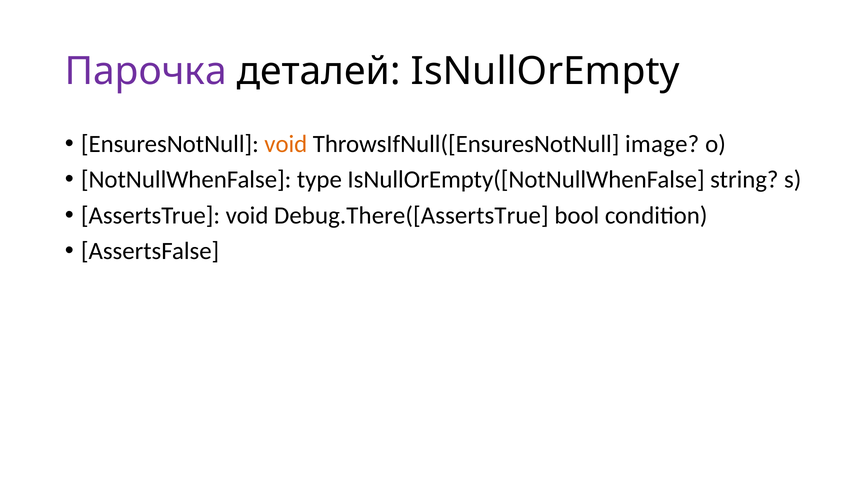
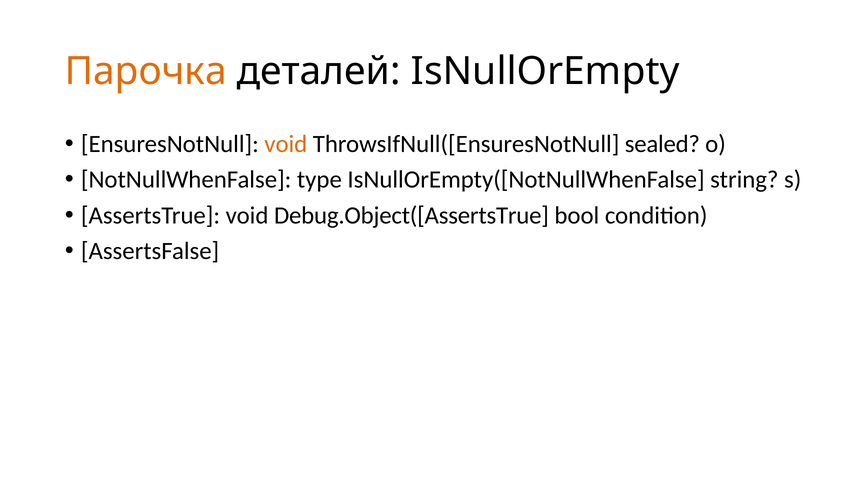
Парочка colour: purple -> orange
image: image -> sealed
Debug.There([AssertsTrue: Debug.There([AssertsTrue -> Debug.Object([AssertsTrue
